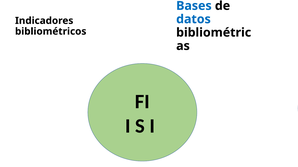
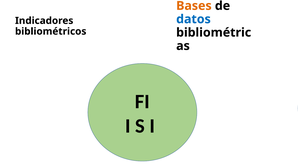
Bases colour: blue -> orange
